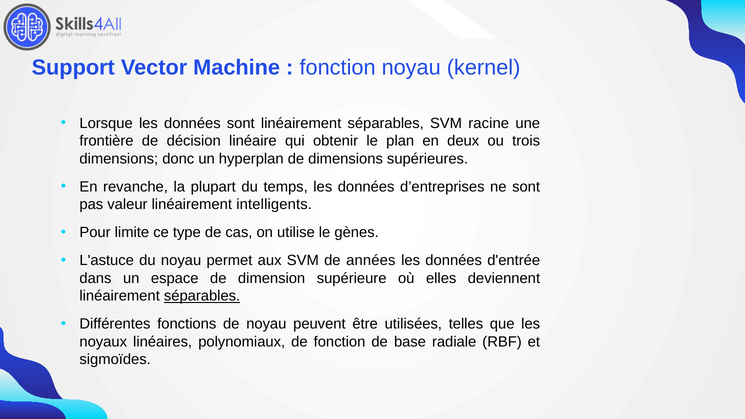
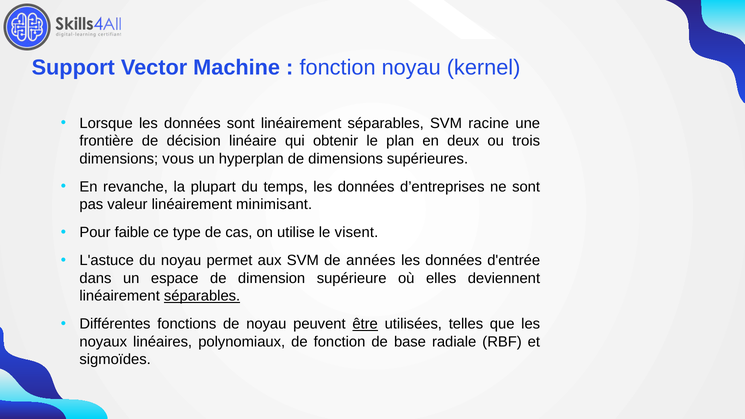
donc: donc -> vous
intelligents: intelligents -> minimisant
limite: limite -> faible
gènes: gènes -> visent
être underline: none -> present
